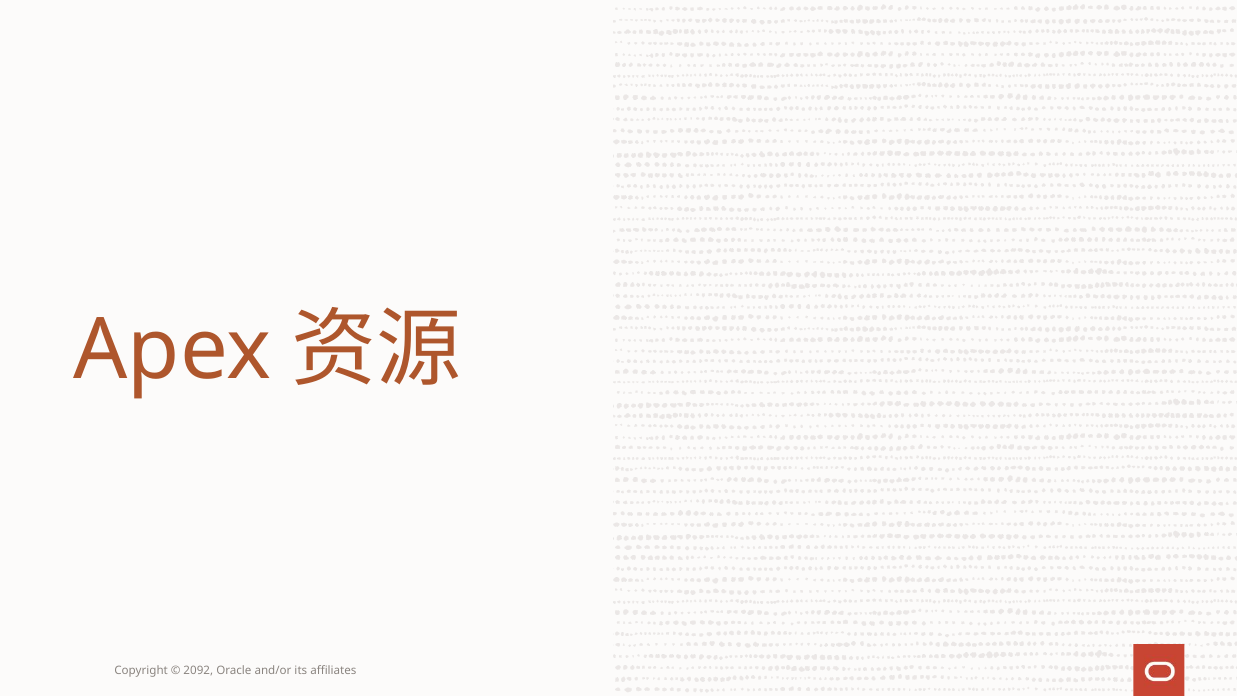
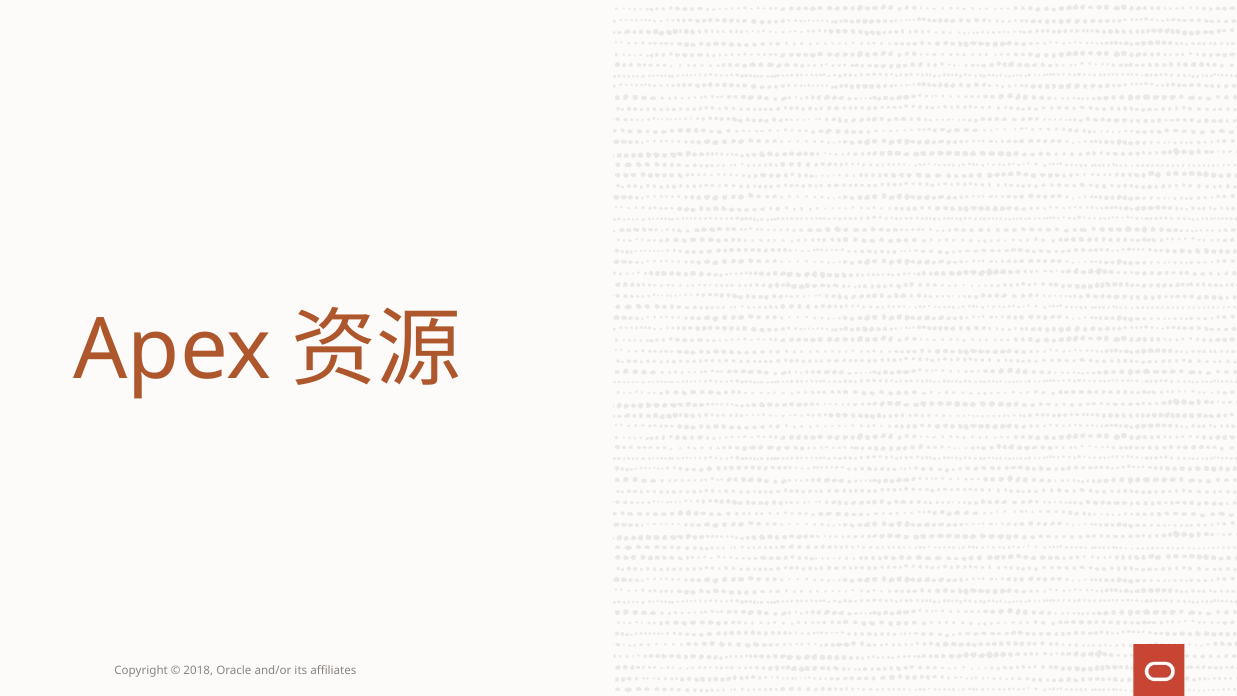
2092: 2092 -> 2018
